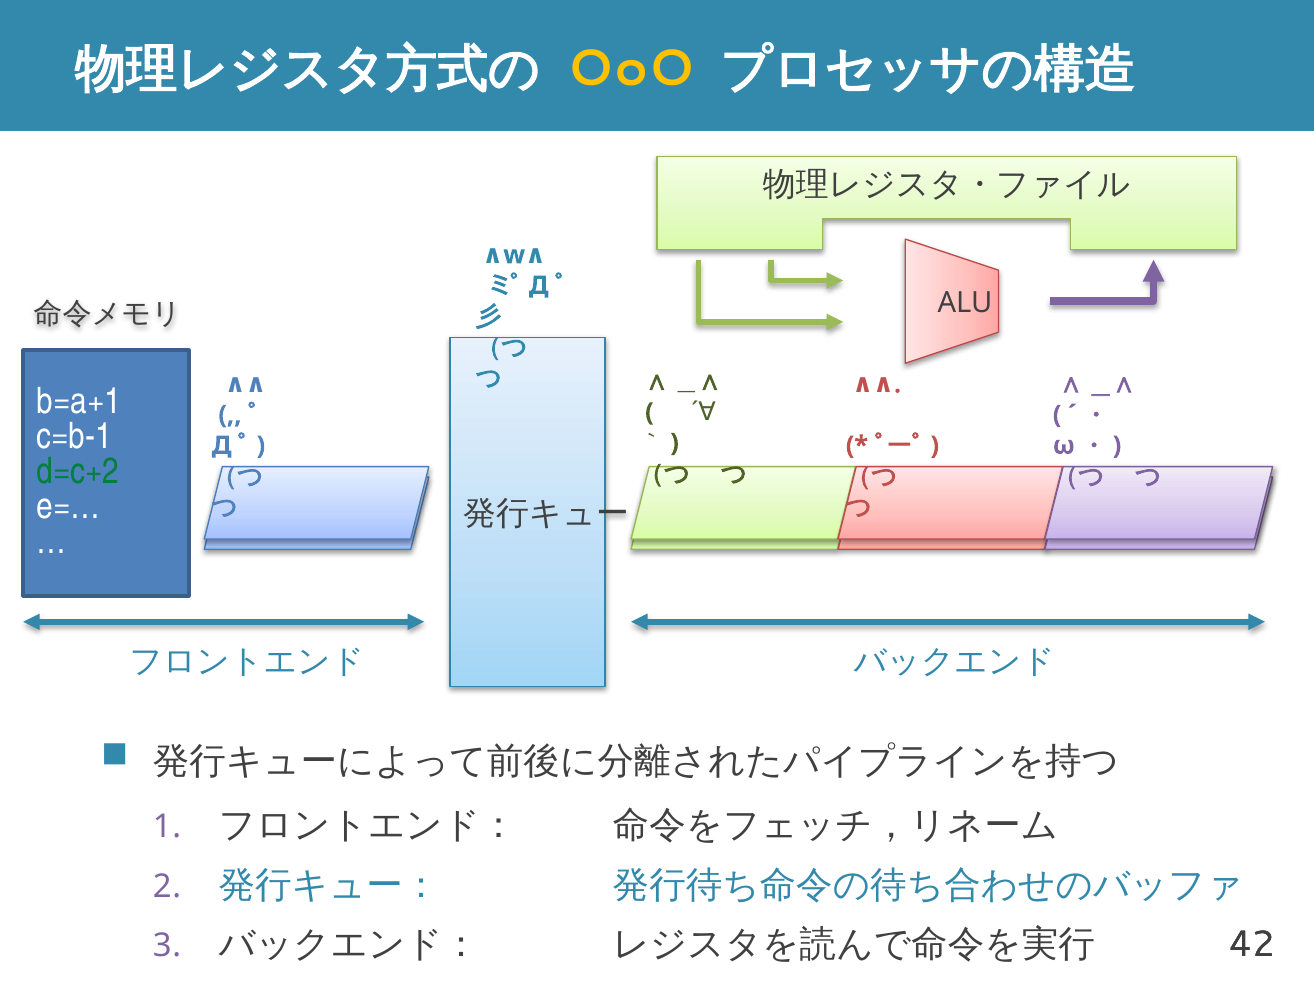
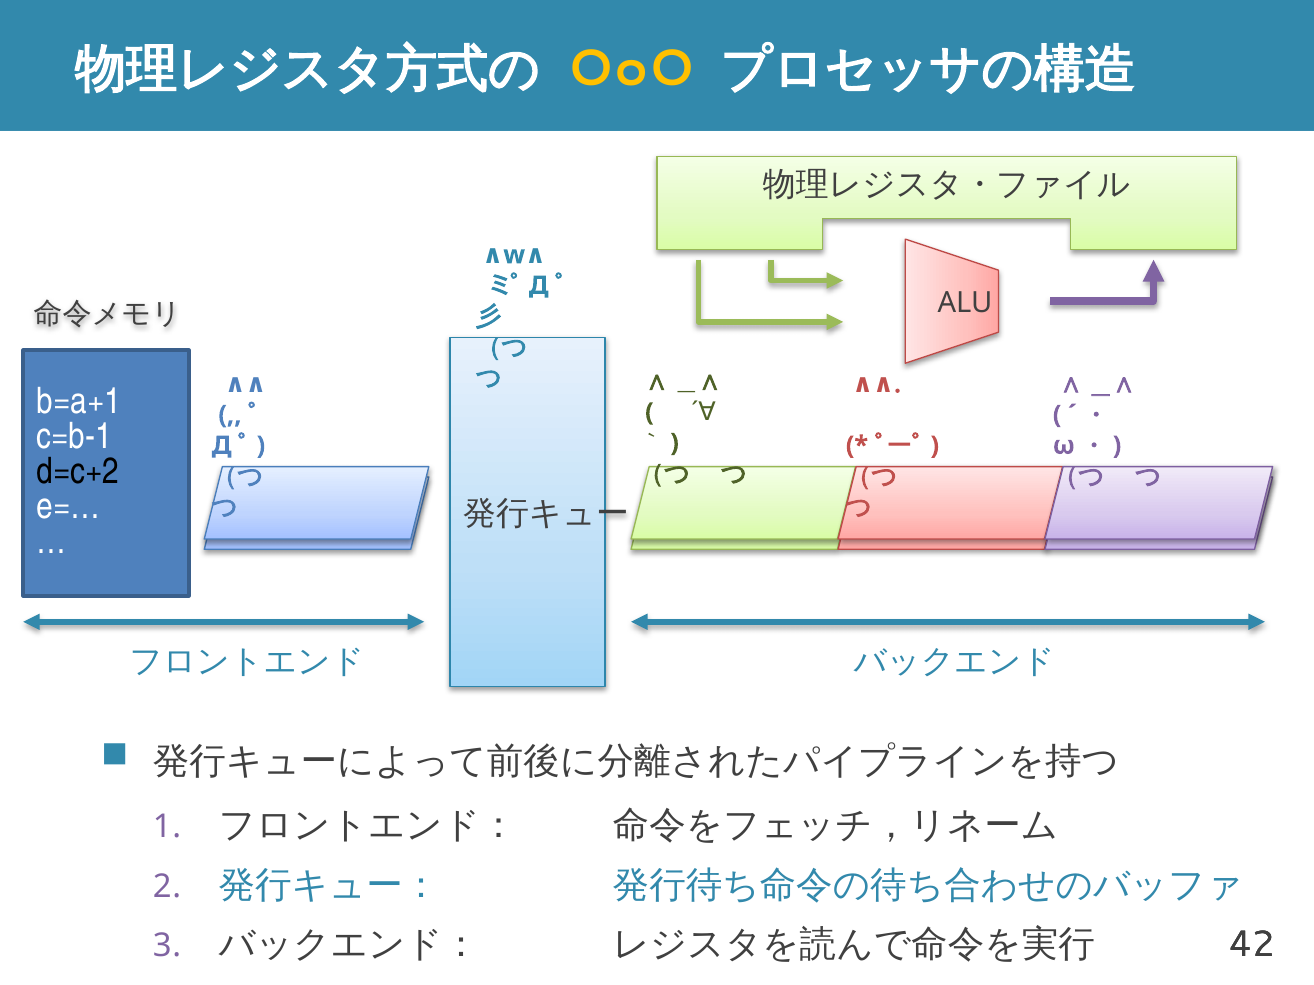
d=c+2 colour: green -> black
